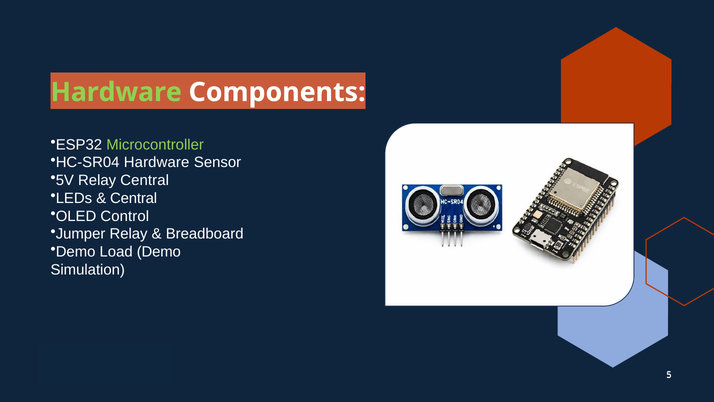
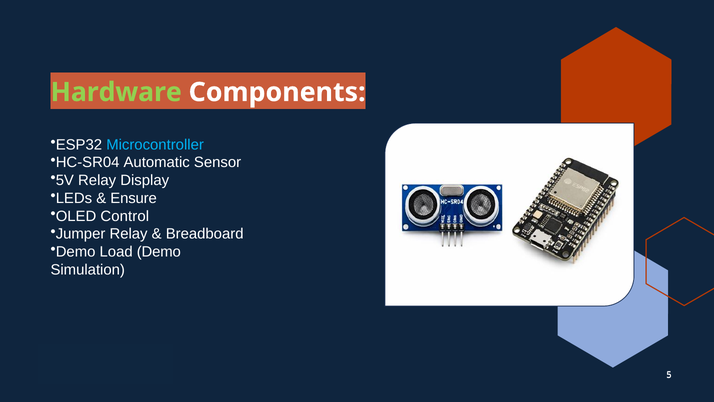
Microcontroller colour: light green -> light blue
HC-SR04 Hardware: Hardware -> Automatic
Relay Central: Central -> Display
Central at (134, 198): Central -> Ensure
